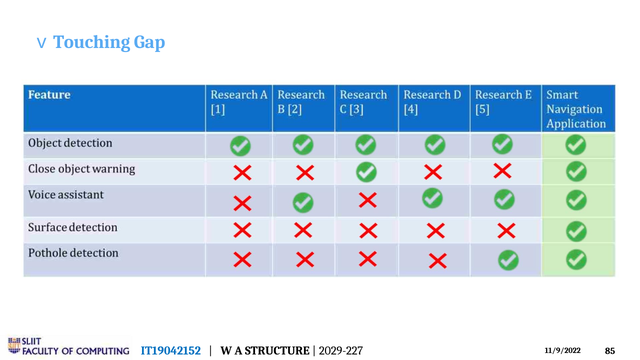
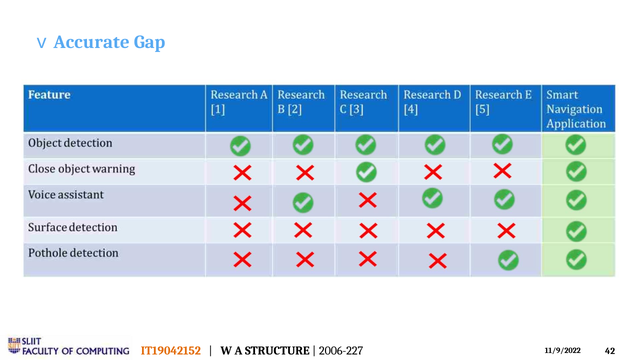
Touching: Touching -> Accurate
IT19042152 colour: blue -> orange
2029-227: 2029-227 -> 2006-227
85: 85 -> 42
